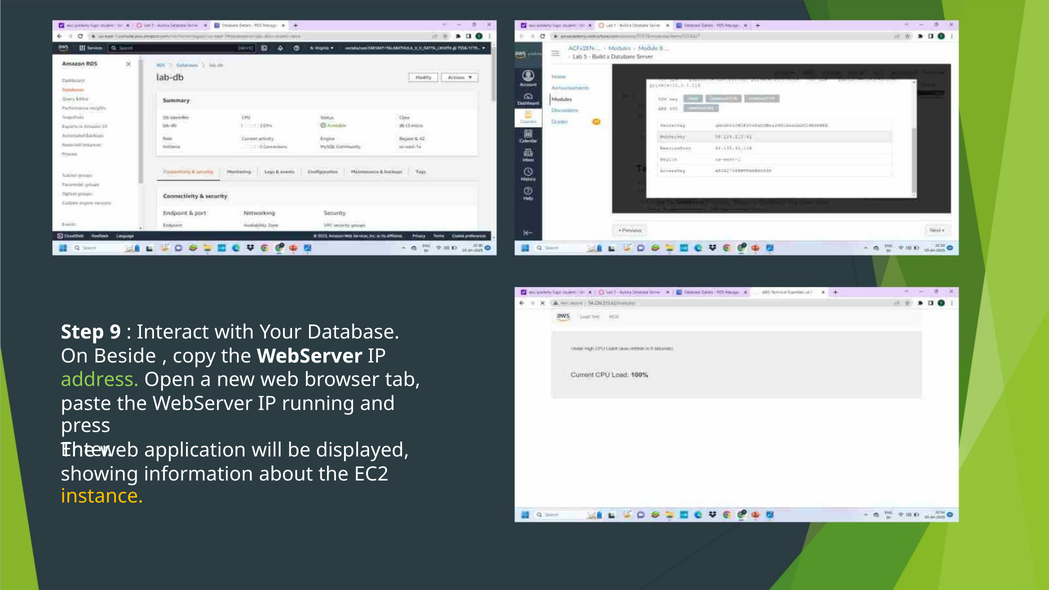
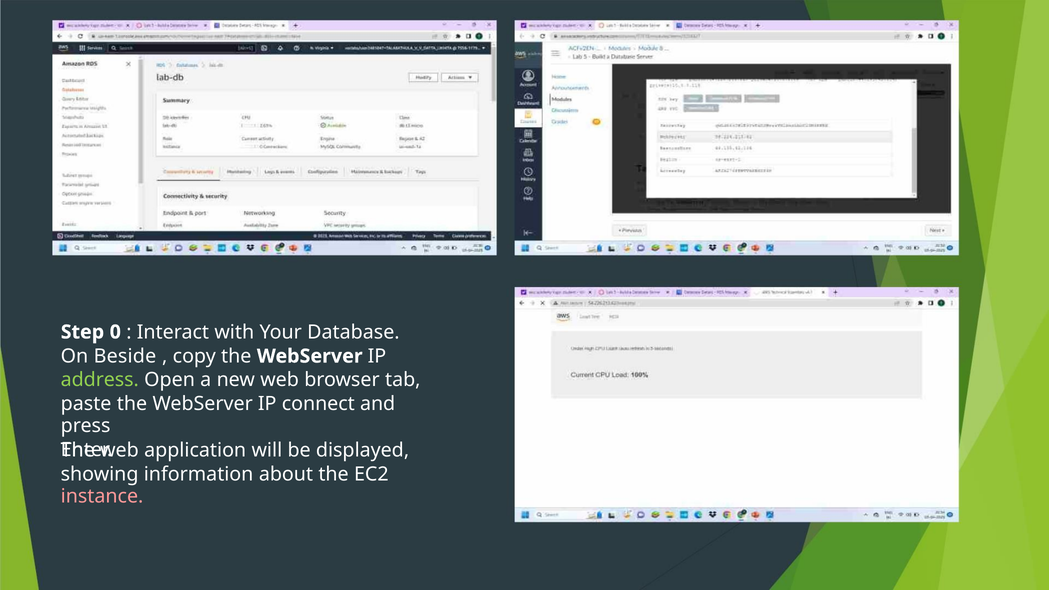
9: 9 -> 0
running: running -> connect
instance colour: yellow -> pink
